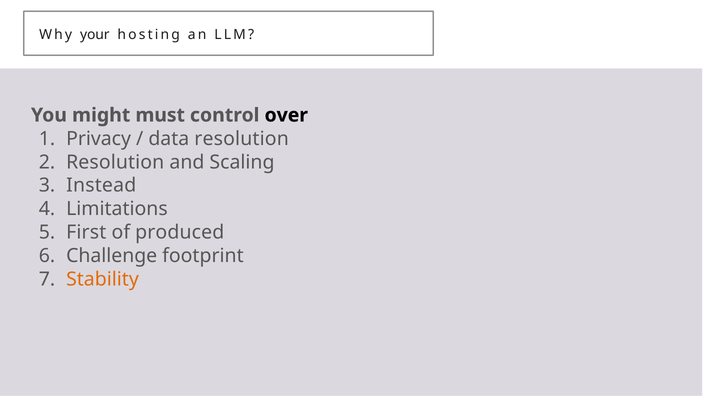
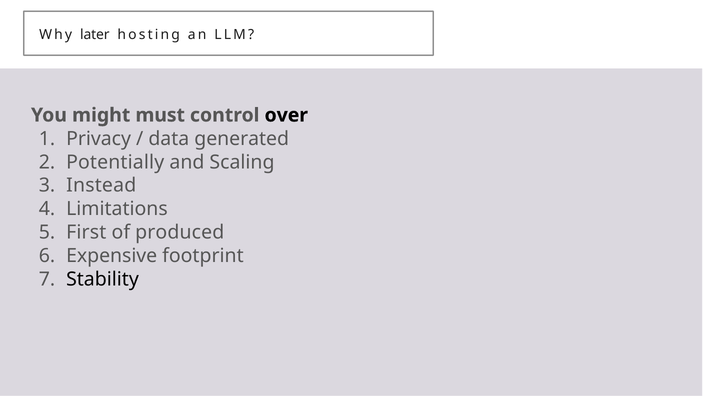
your: your -> later
data resolution: resolution -> generated
Resolution at (115, 162): Resolution -> Potentially
Challenge: Challenge -> Expensive
Stability colour: orange -> black
